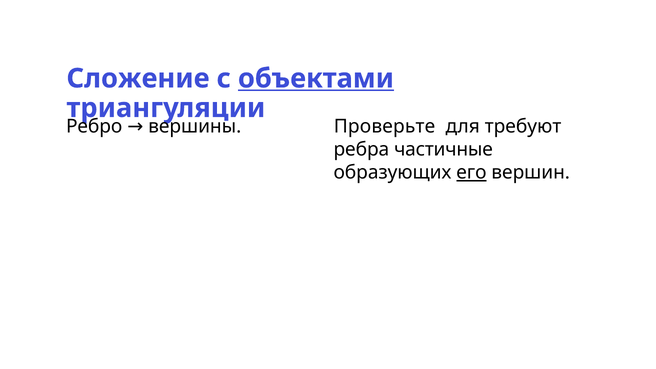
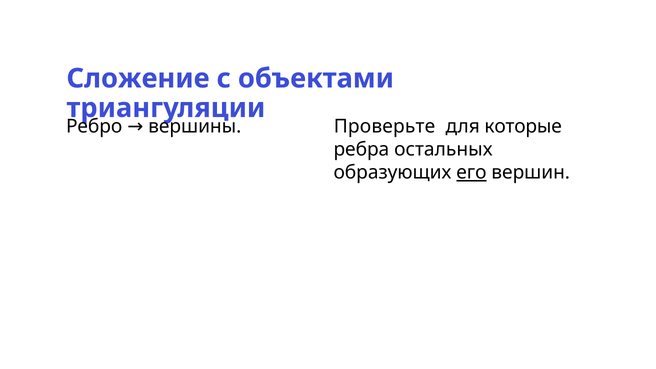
объектами underline: present -> none
требуют: требуют -> которые
частичные: частичные -> остальных
